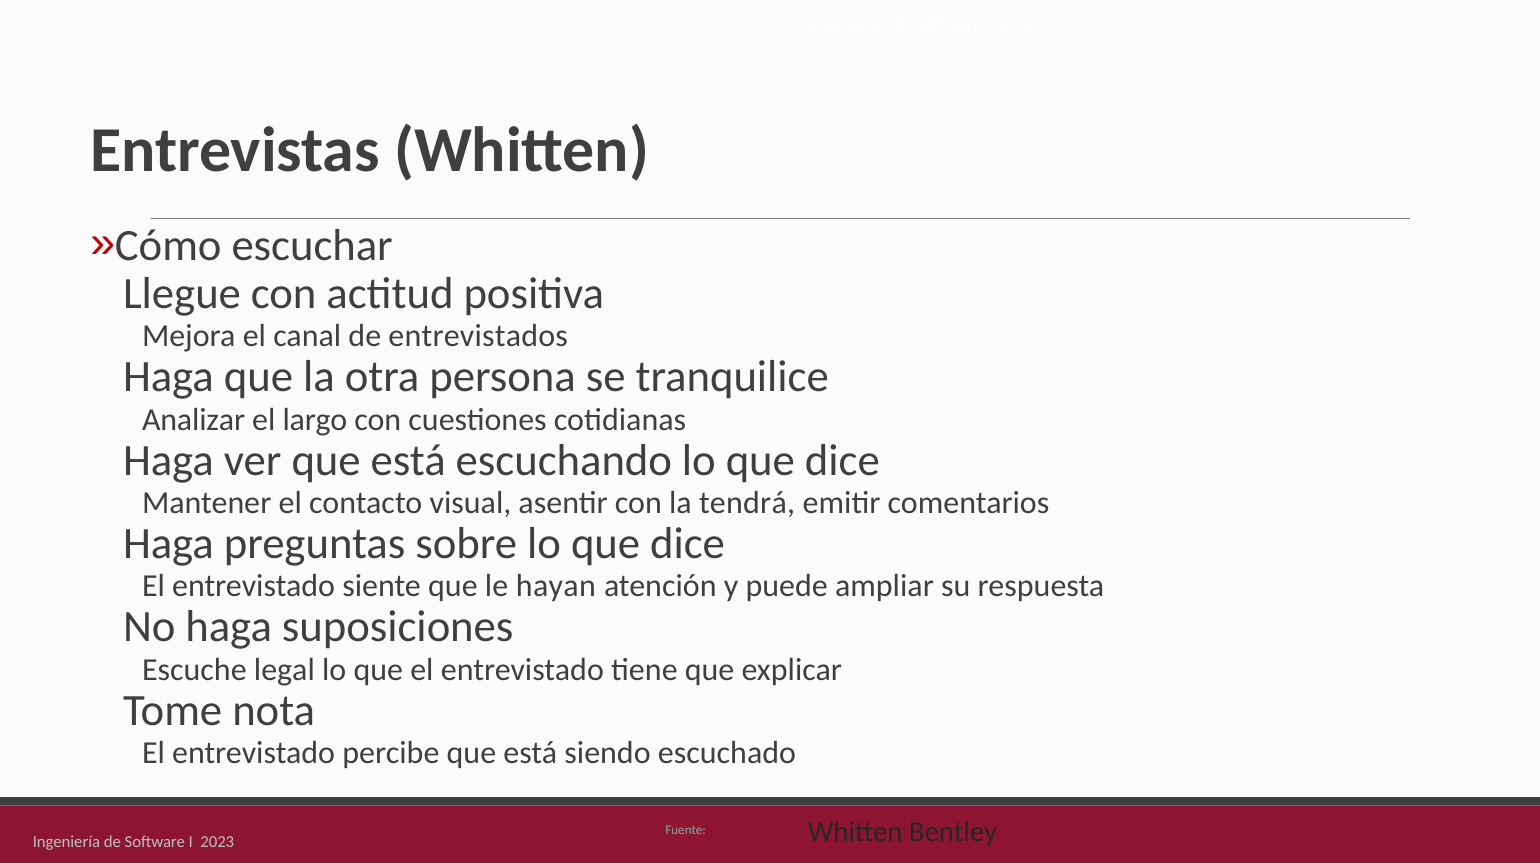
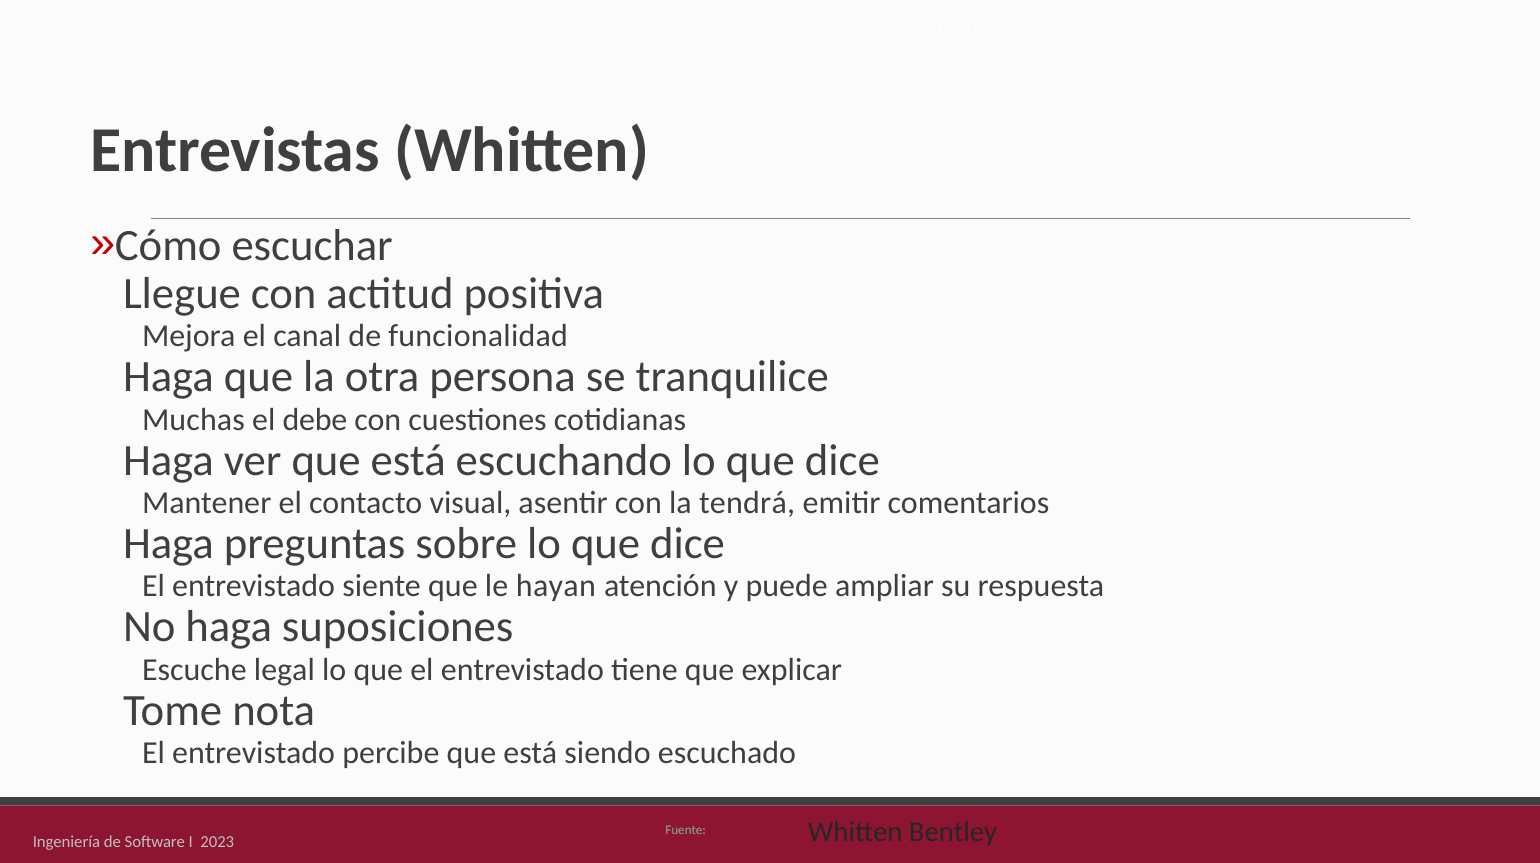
entrevistados: entrevistados -> funcionalidad
Analizar: Analizar -> Muchas
largo: largo -> debe
